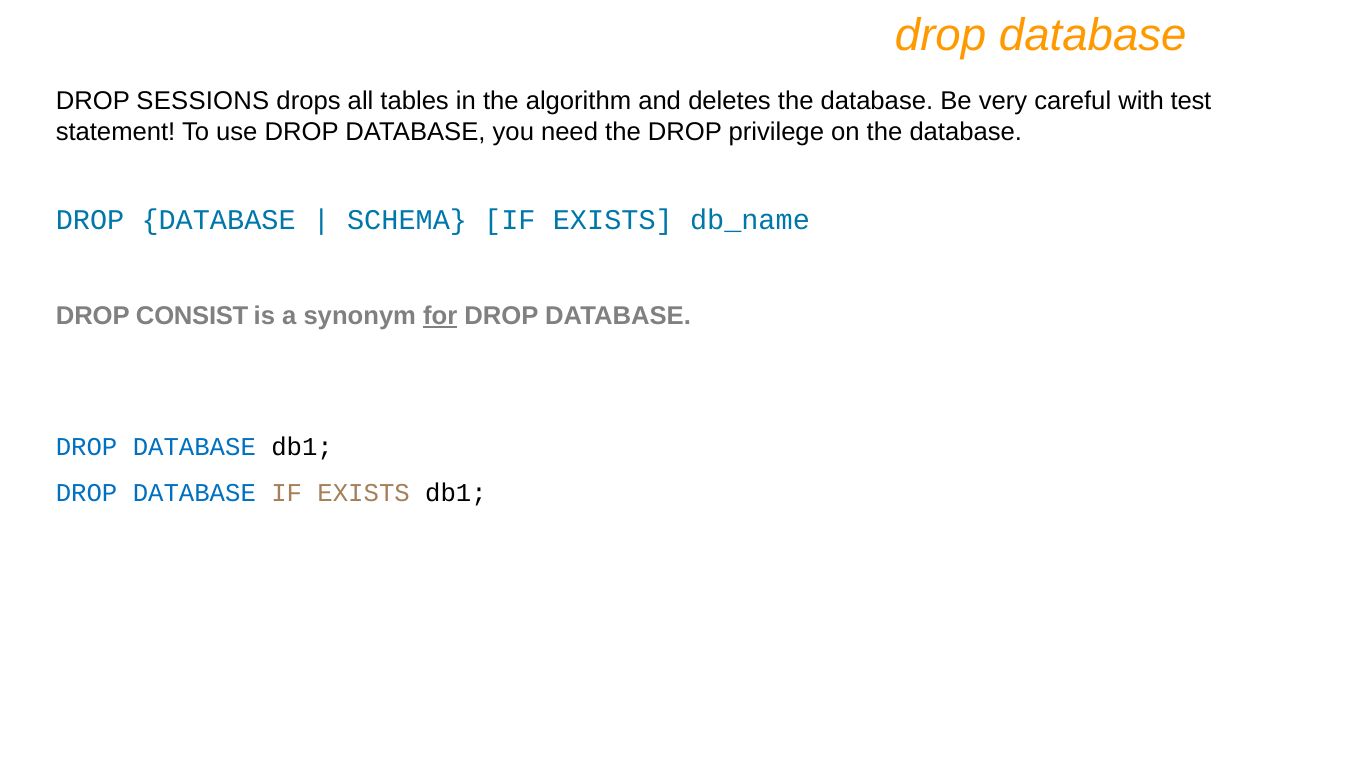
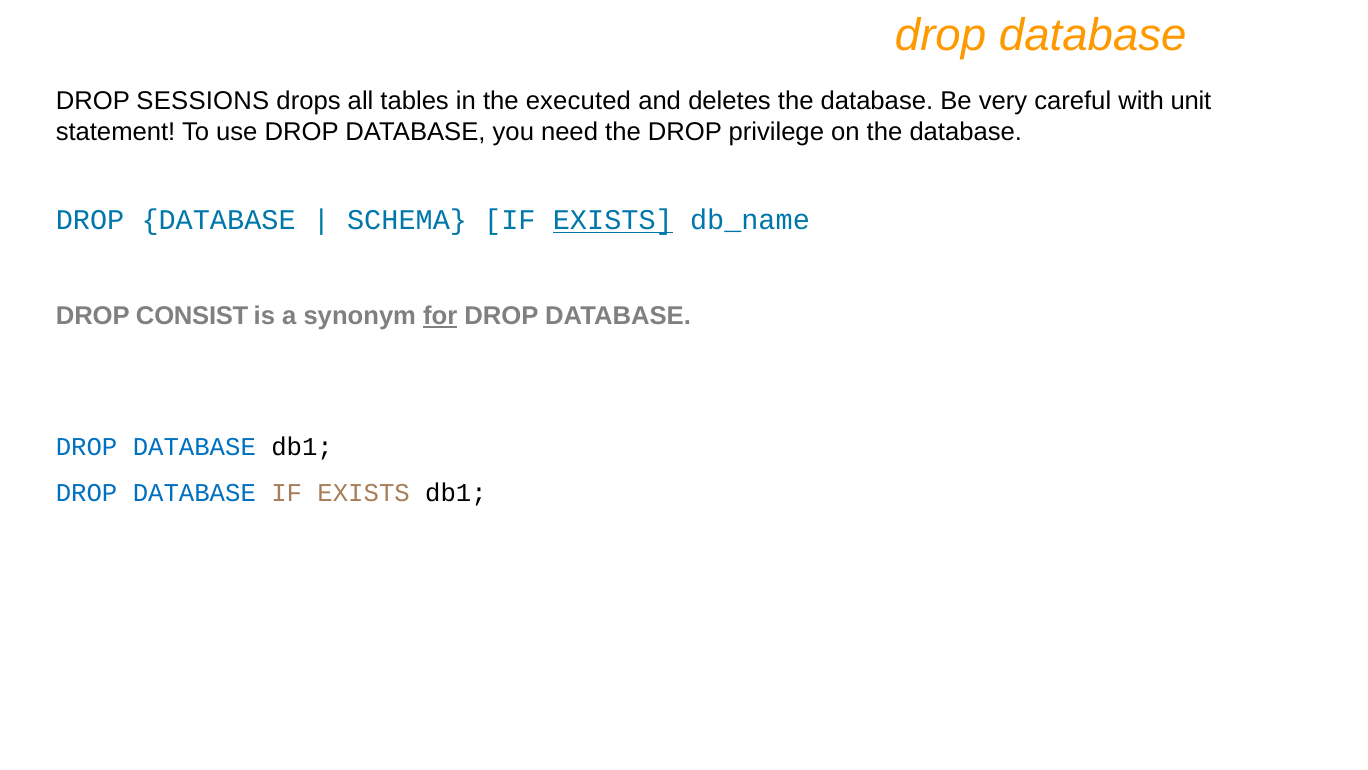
algorithm: algorithm -> executed
test: test -> unit
EXISTS at (613, 220) underline: none -> present
